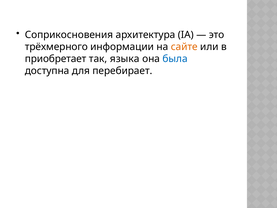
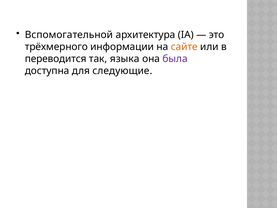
Соприкосновения: Соприкосновения -> Вспомогательной
приобретает: приобретает -> переводится
была colour: blue -> purple
перебирает: перебирает -> следующие
